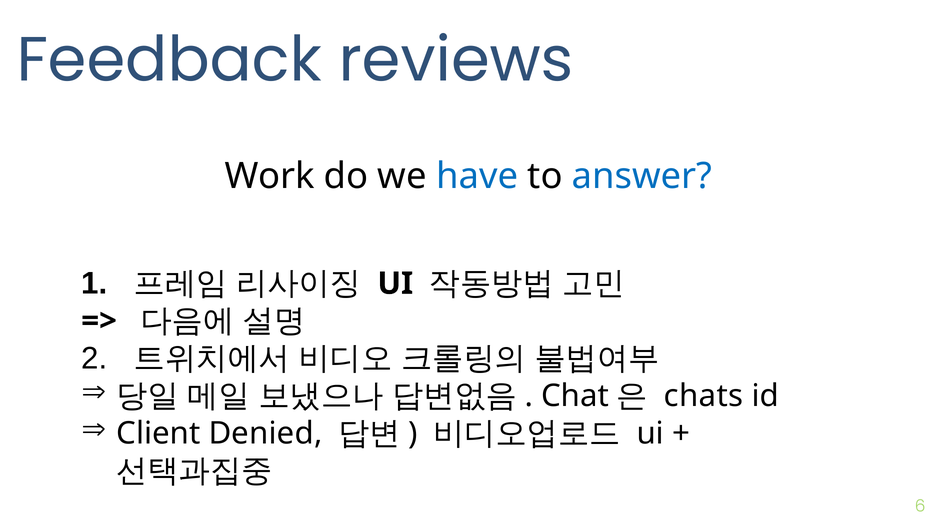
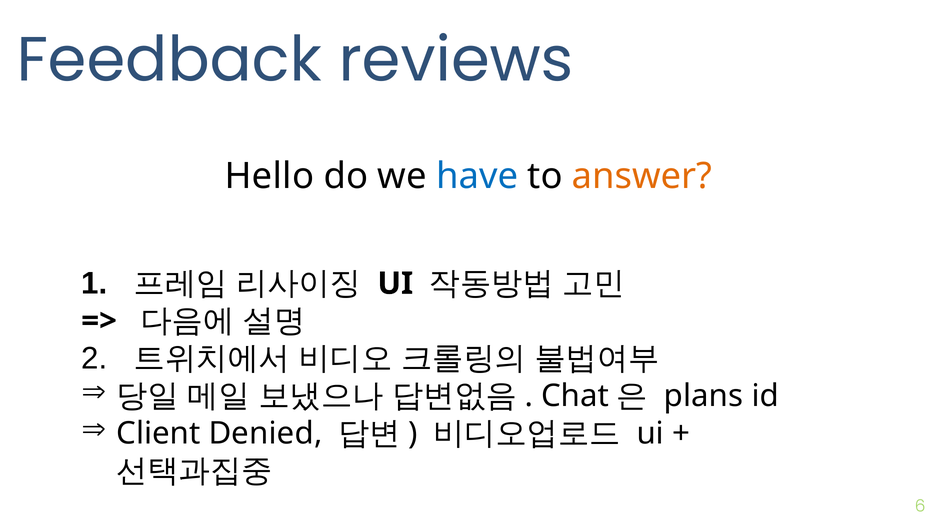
Work: Work -> Hello
answer colour: blue -> orange
chats: chats -> plans
